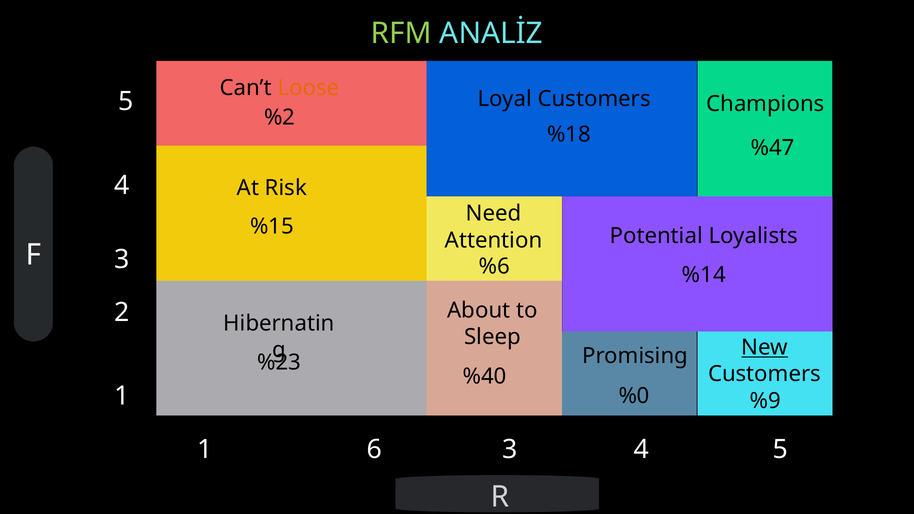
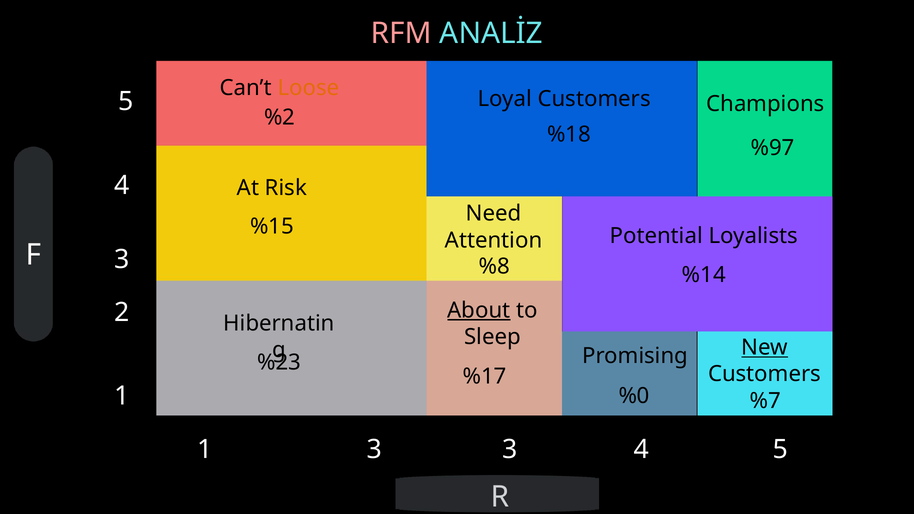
RFM colour: light green -> pink
%47: %47 -> %97
%6: %6 -> %8
About underline: none -> present
%40: %40 -> %17
%9: %9 -> %7
1 6: 6 -> 3
